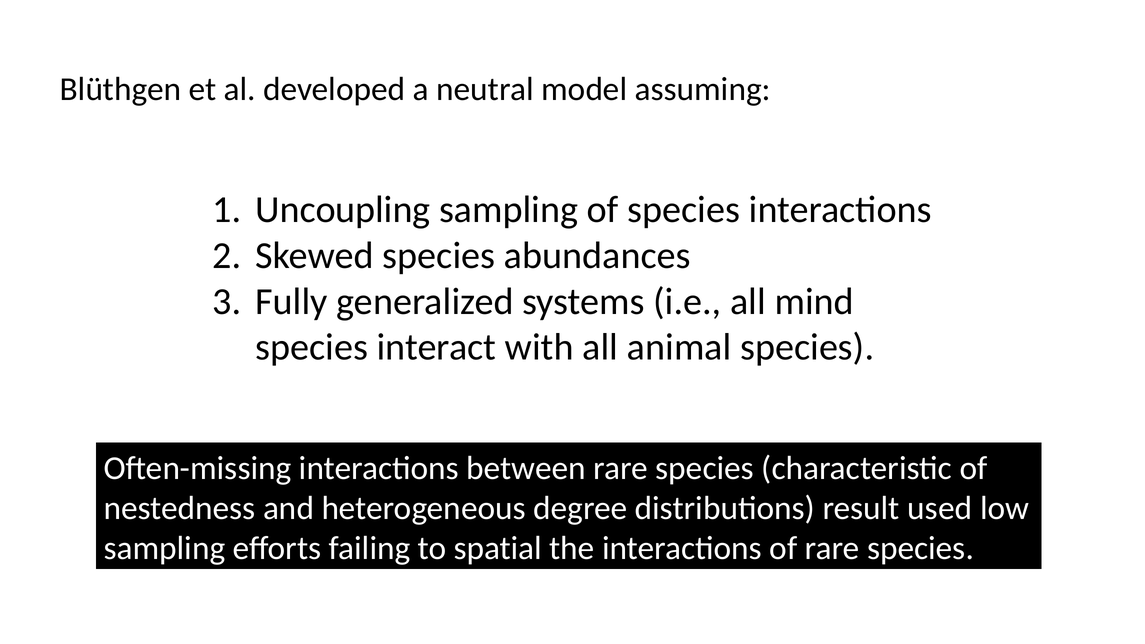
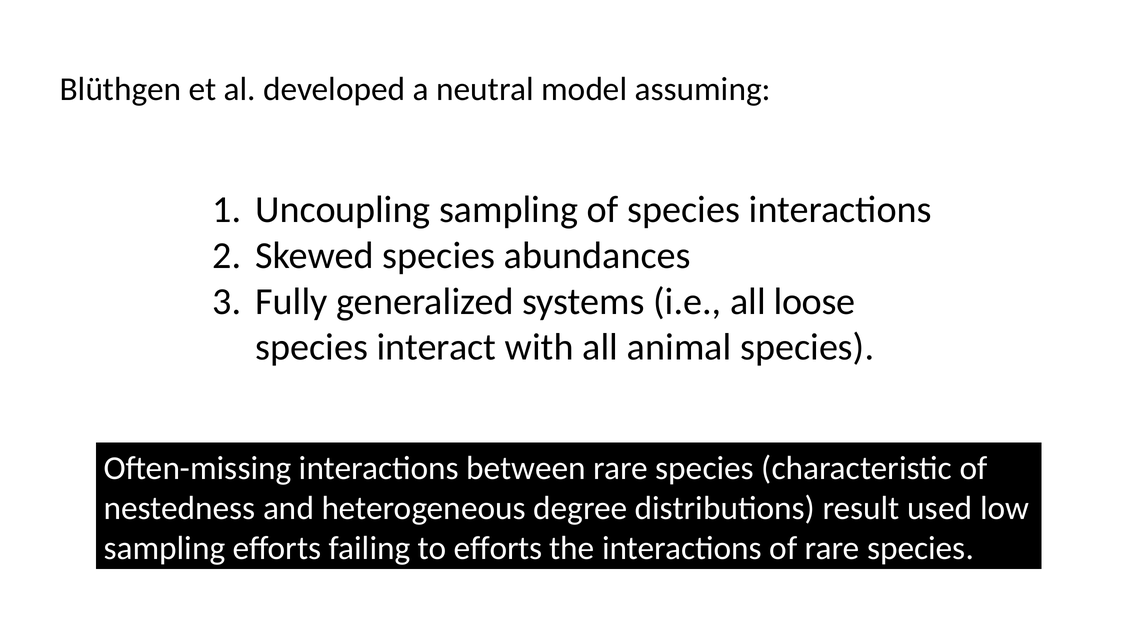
mind: mind -> loose
to spatial: spatial -> efforts
